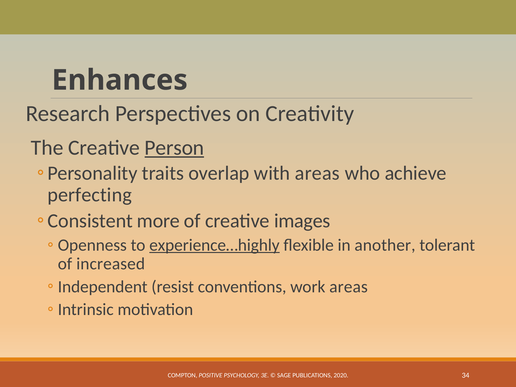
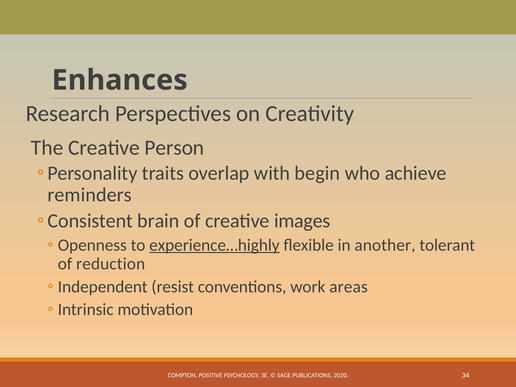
Person underline: present -> none
with areas: areas -> begin
perfecting: perfecting -> reminders
more: more -> brain
increased: increased -> reduction
